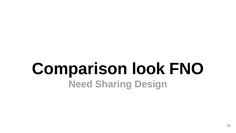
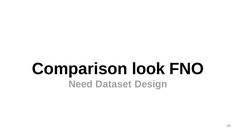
Sharing: Sharing -> Dataset
